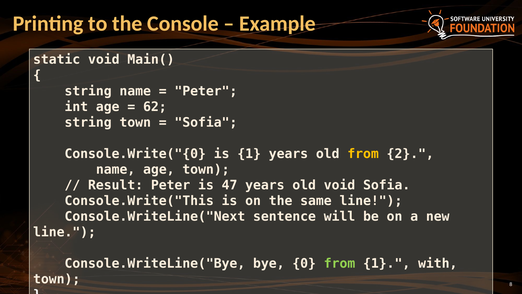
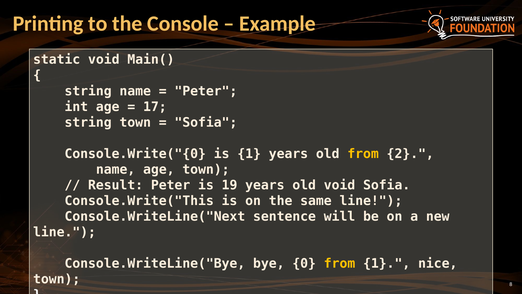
62: 62 -> 17
47: 47 -> 19
from at (340, 263) colour: light green -> yellow
with: with -> nice
